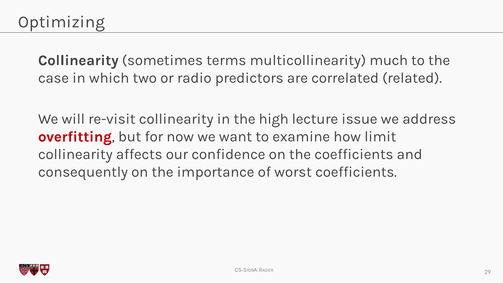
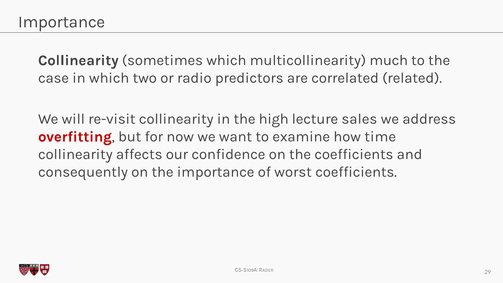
Optimizing at (61, 22): Optimizing -> Importance
sometimes terms: terms -> which
issue: issue -> sales
limit: limit -> time
